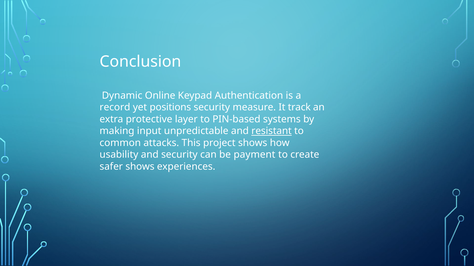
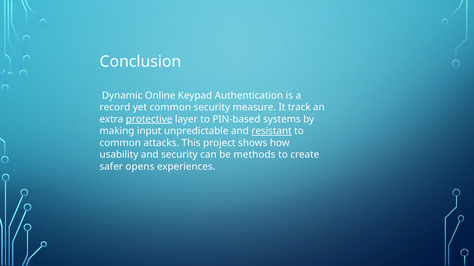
yet positions: positions -> common
protective underline: none -> present
payment: payment -> methods
safer shows: shows -> opens
